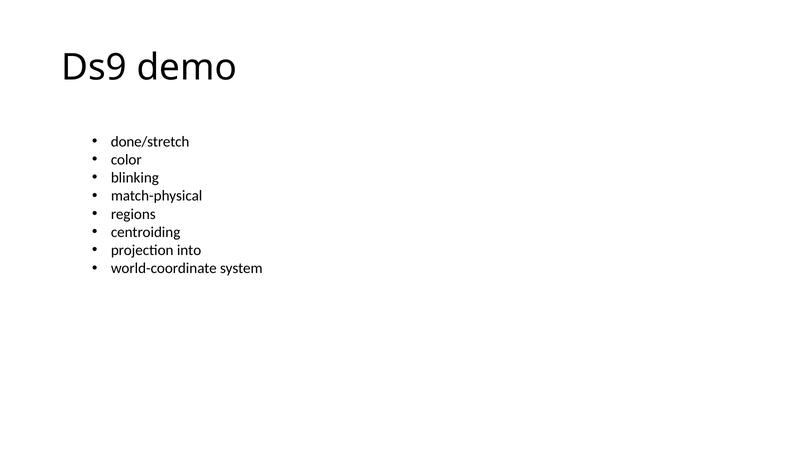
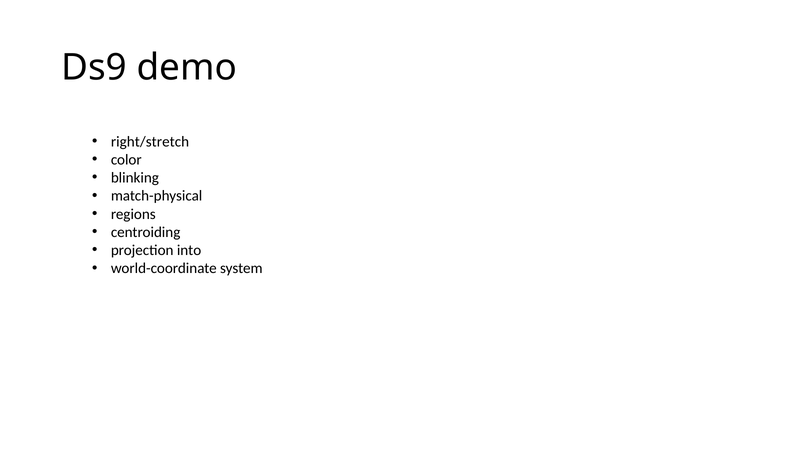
done/stretch: done/stretch -> right/stretch
